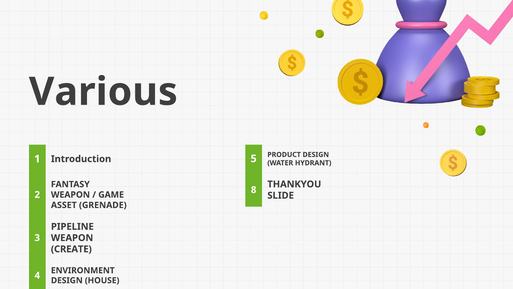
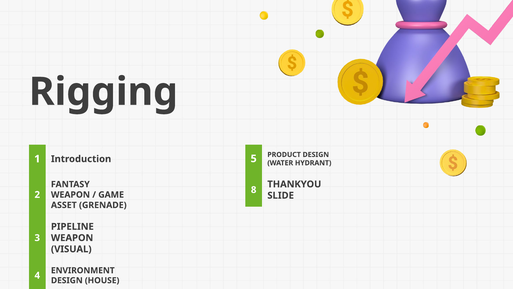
Various: Various -> Rigging
CREATE: CREATE -> VISUAL
